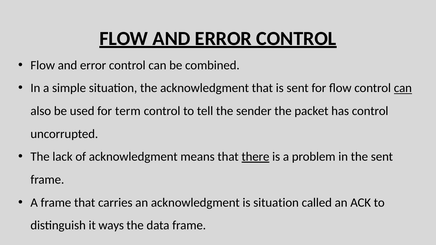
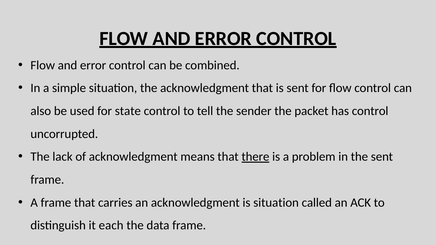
can at (403, 88) underline: present -> none
term: term -> state
ways: ways -> each
